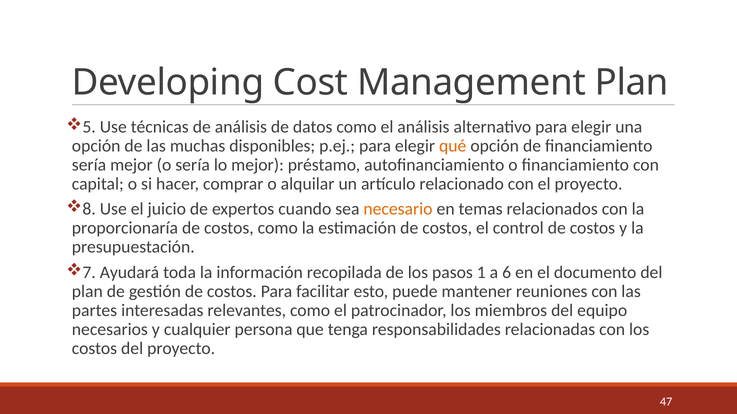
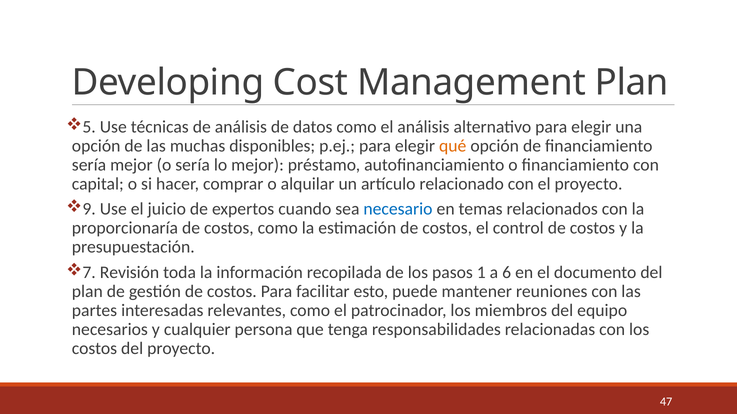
8: 8 -> 9
necesario colour: orange -> blue
Ayudará: Ayudará -> Revisión
